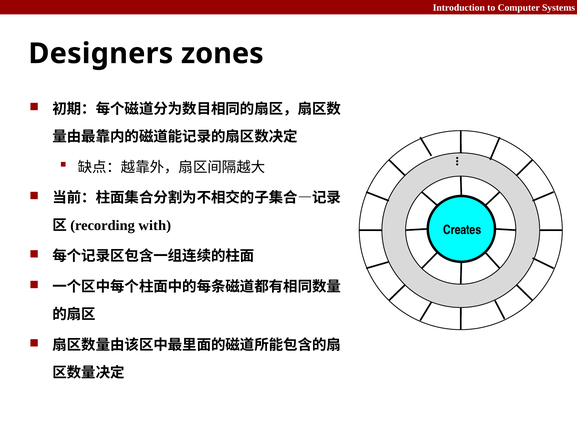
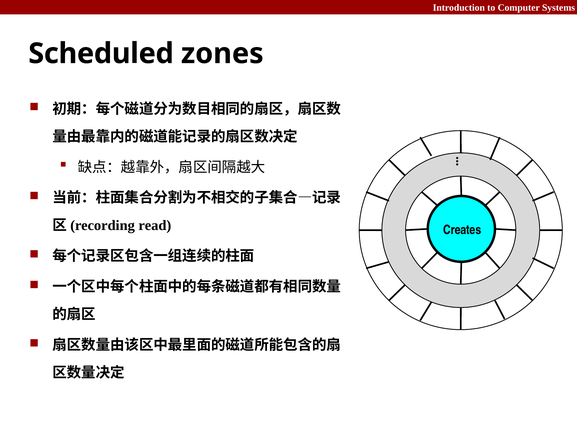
Designers: Designers -> Scheduled
with: with -> read
